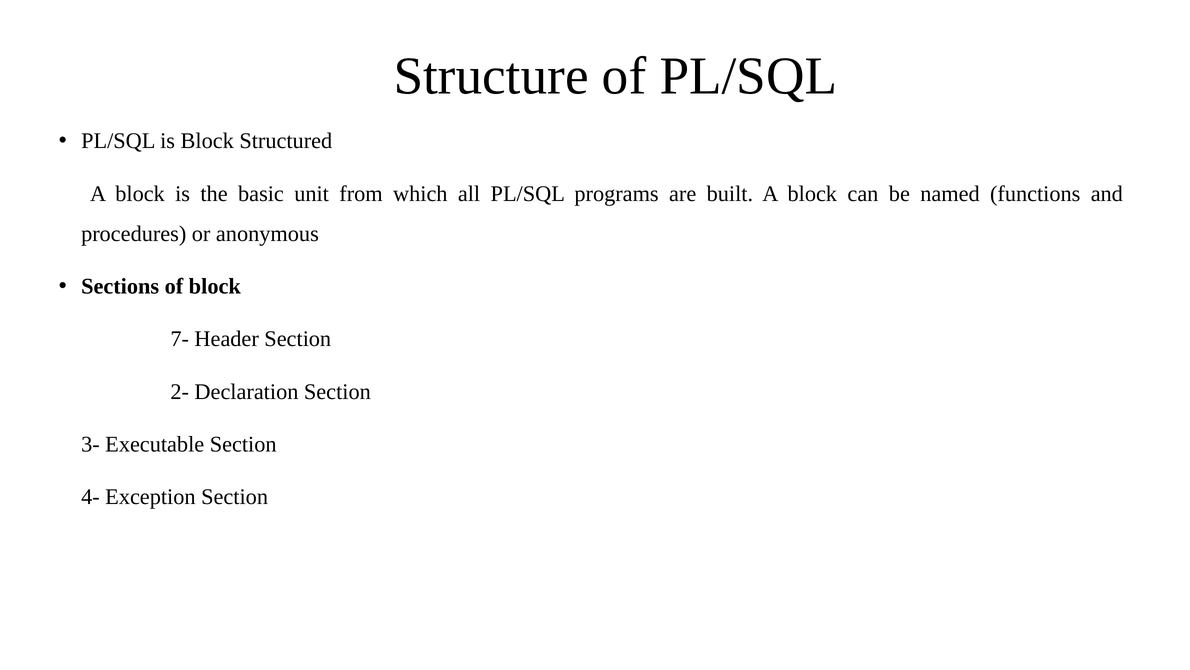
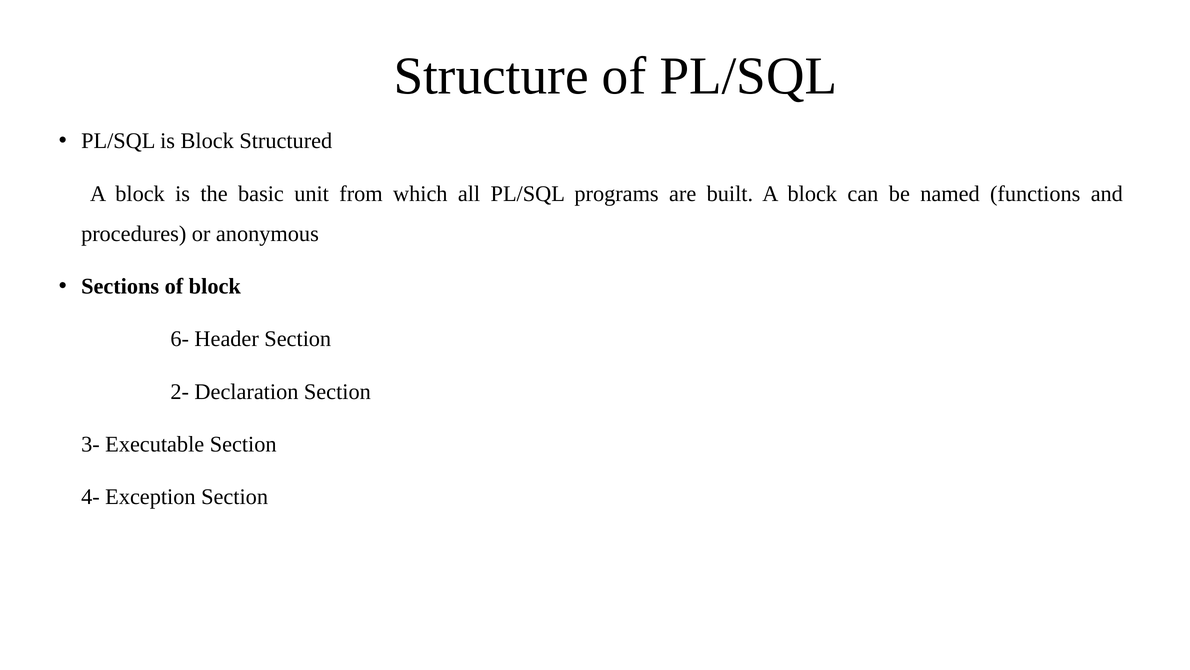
7-: 7- -> 6-
